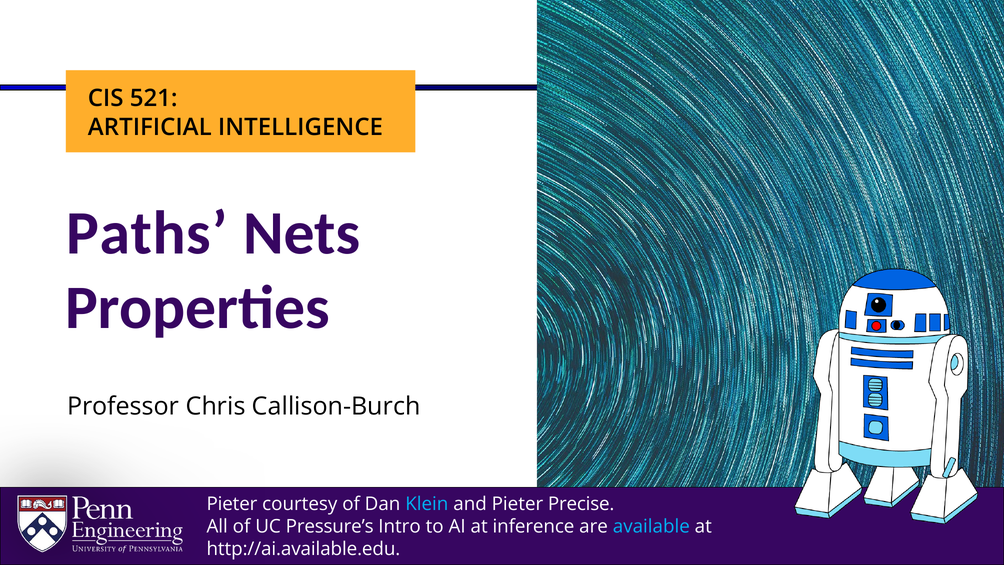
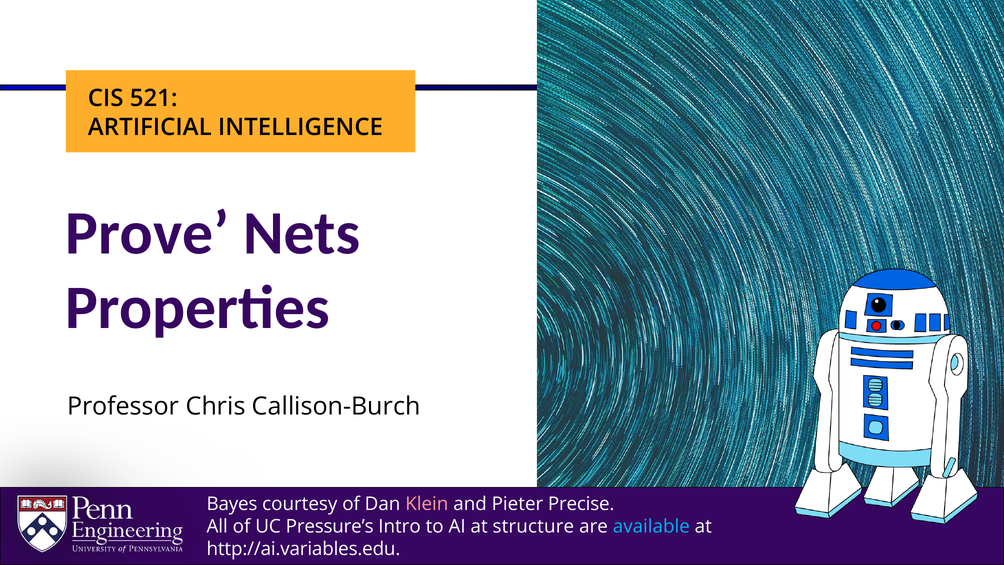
Paths: Paths -> Prove
Pieter at (232, 504): Pieter -> Bayes
Klein colour: light blue -> pink
inference: inference -> structure
http://ai.available.edu: http://ai.available.edu -> http://ai.variables.edu
